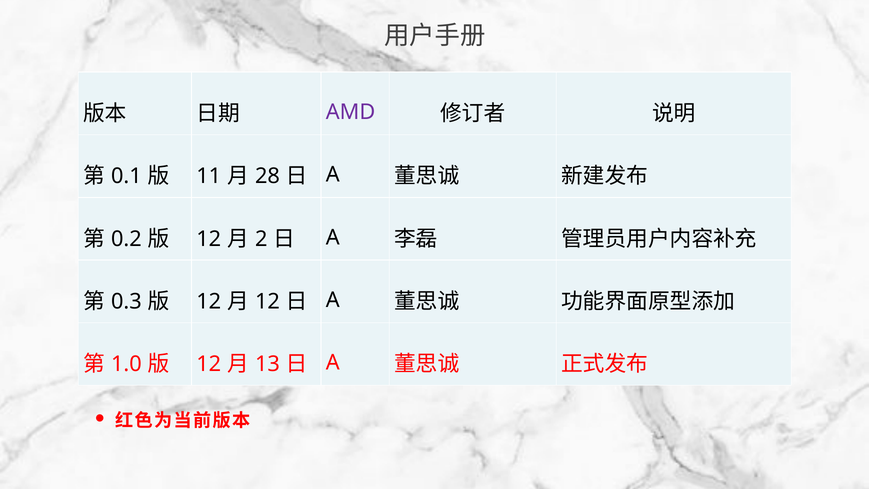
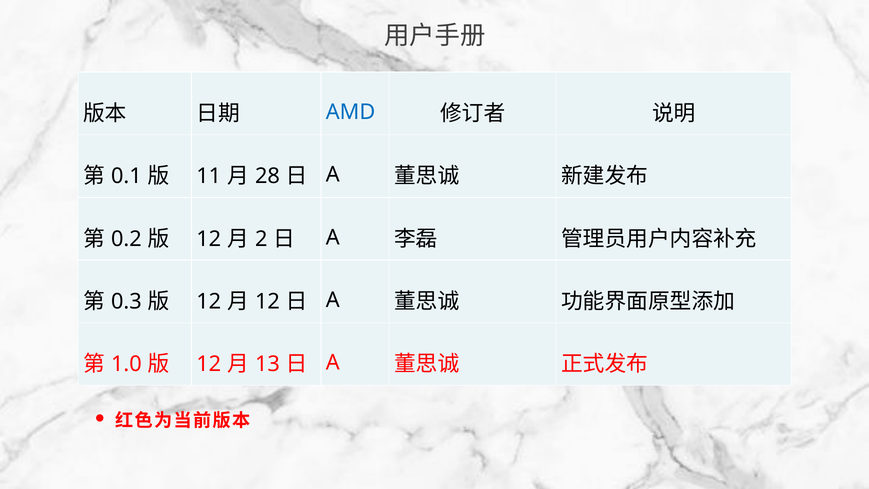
AMD colour: purple -> blue
